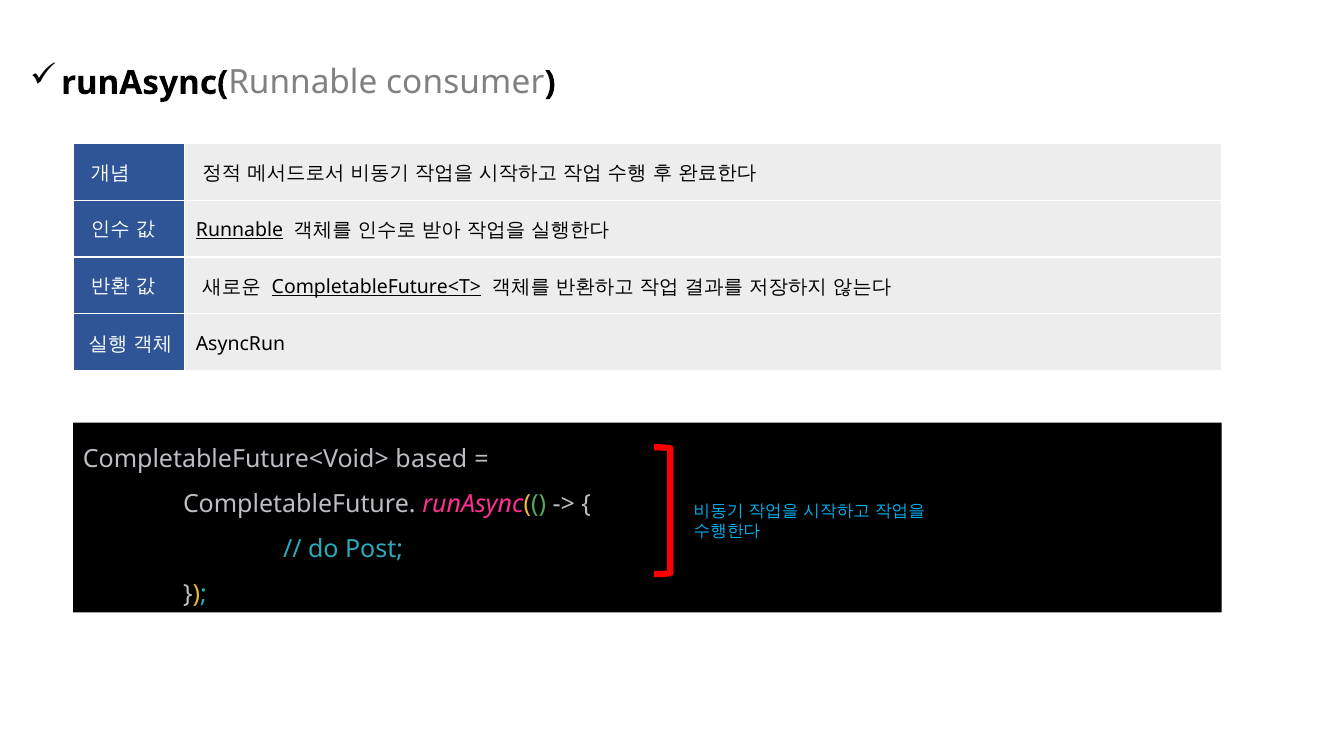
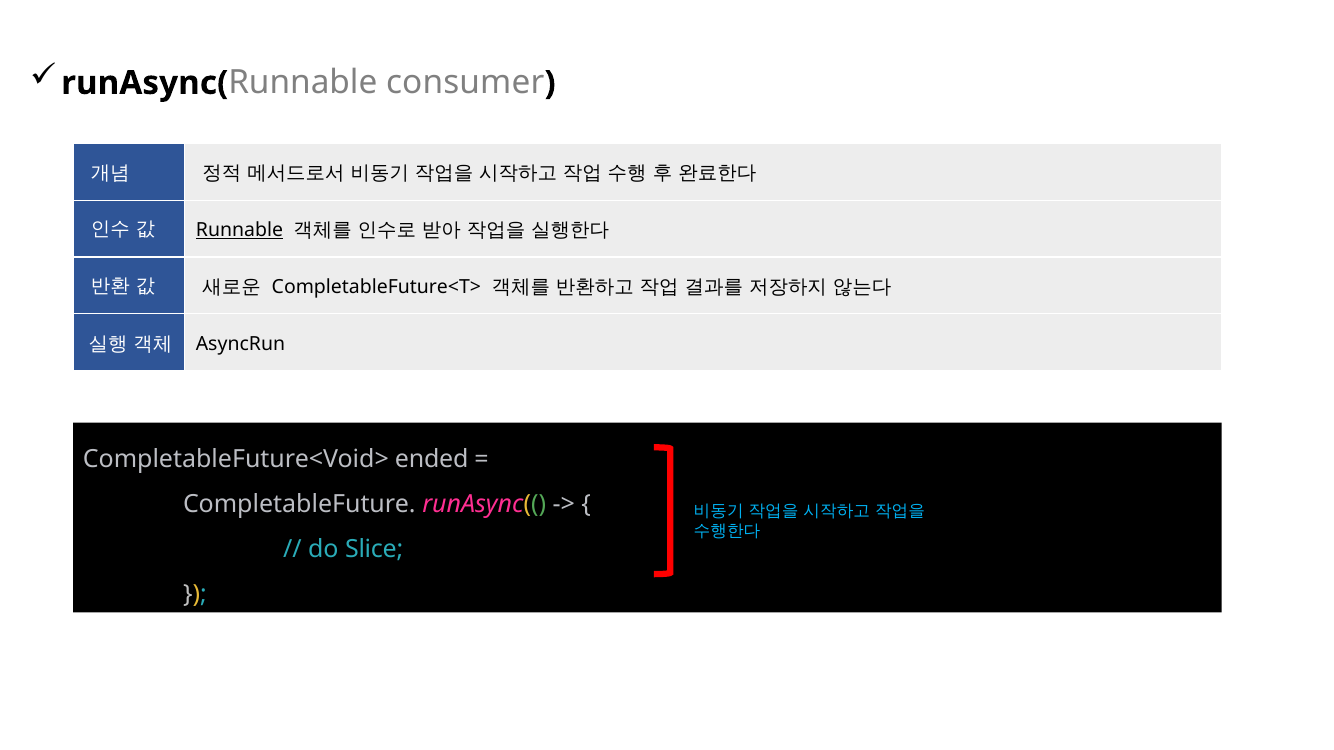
CompletableFuture<T> underline: present -> none
based: based -> ended
Post: Post -> Slice
